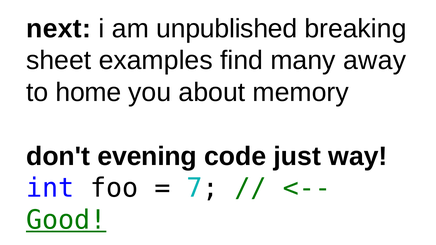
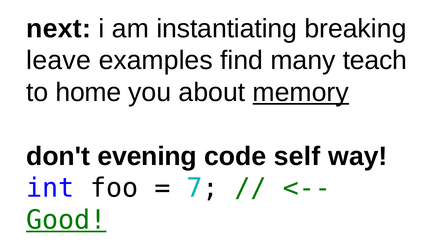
unpublished: unpublished -> instantiating
sheet: sheet -> leave
away: away -> teach
memory underline: none -> present
just: just -> self
